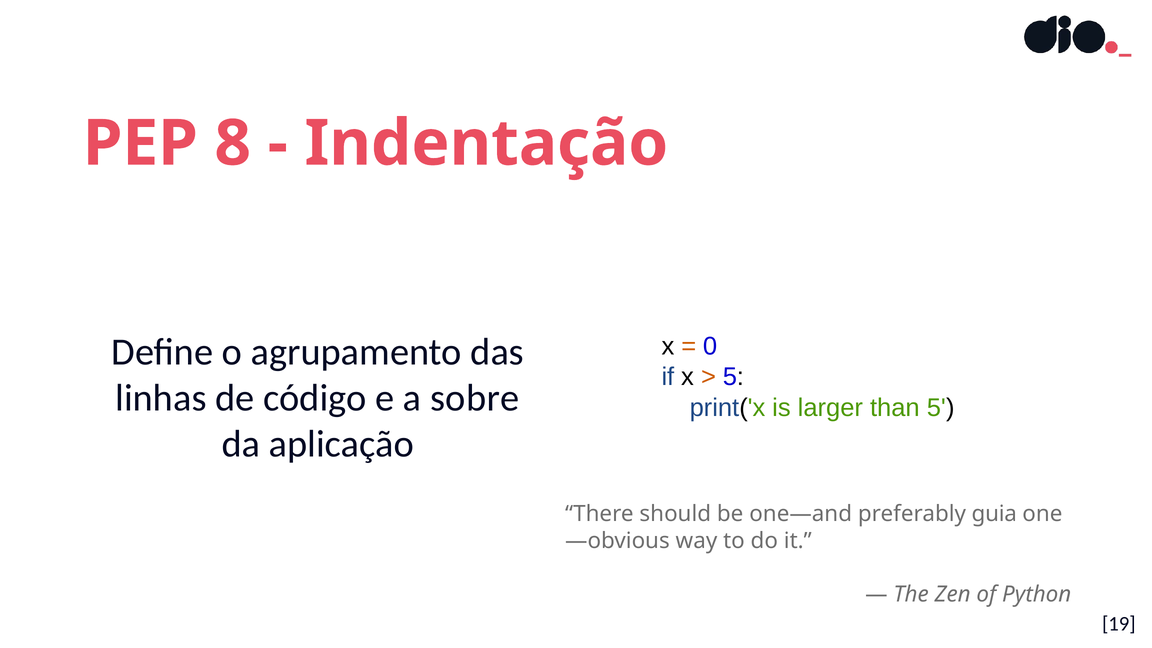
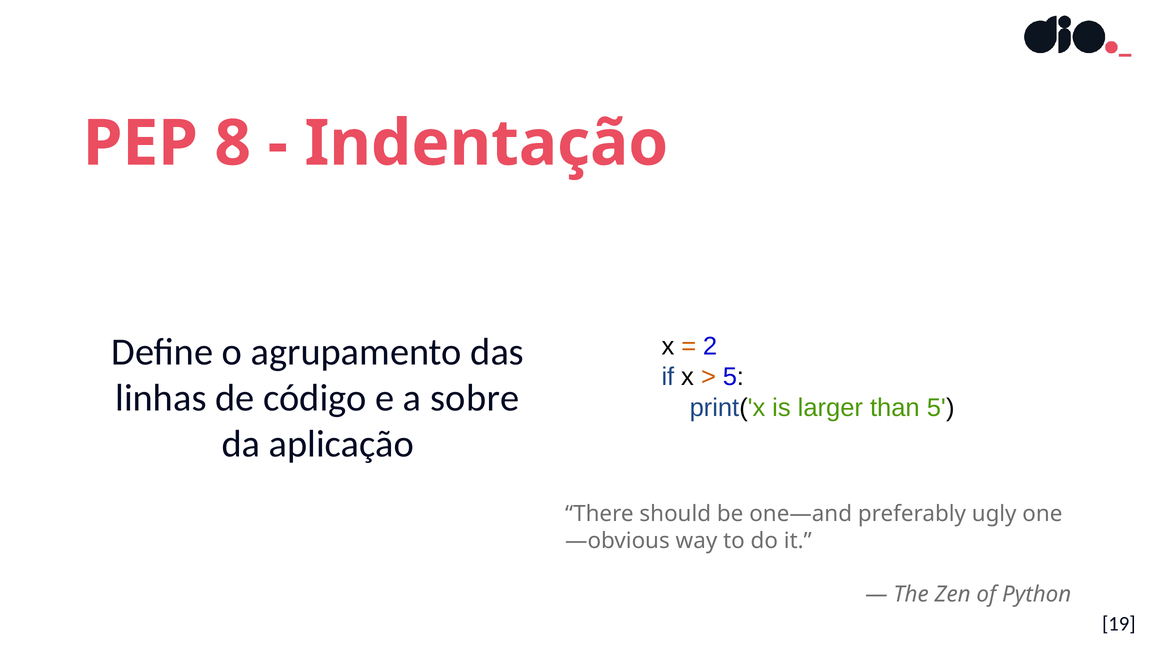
0: 0 -> 2
guia: guia -> ugly
